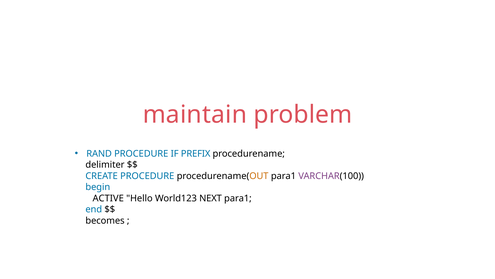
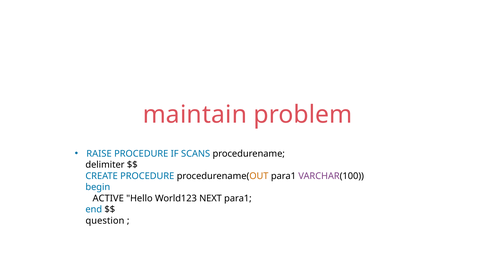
RAND: RAND -> RAISE
PREFIX: PREFIX -> SCANS
becomes: becomes -> question
